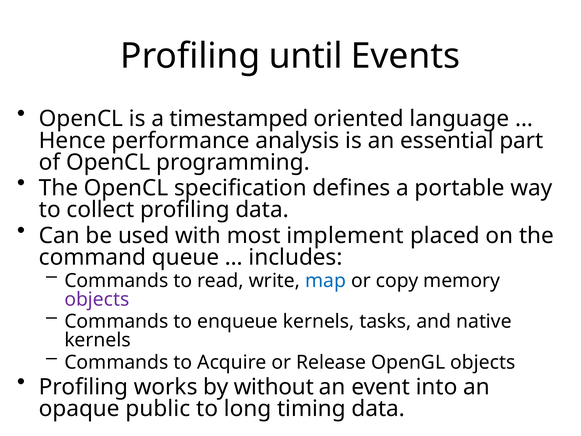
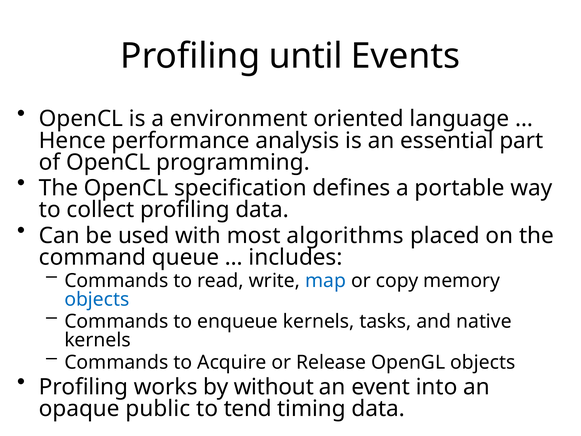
timestamped: timestamped -> environment
implement: implement -> algorithms
objects at (97, 299) colour: purple -> blue
long: long -> tend
